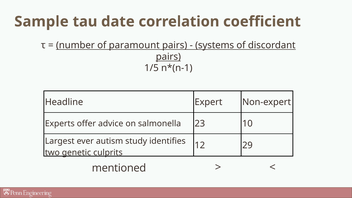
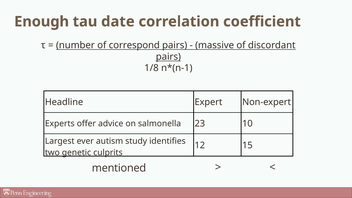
Sample: Sample -> Enough
paramount: paramount -> correspond
systems: systems -> massive
1/5: 1/5 -> 1/8
29: 29 -> 15
